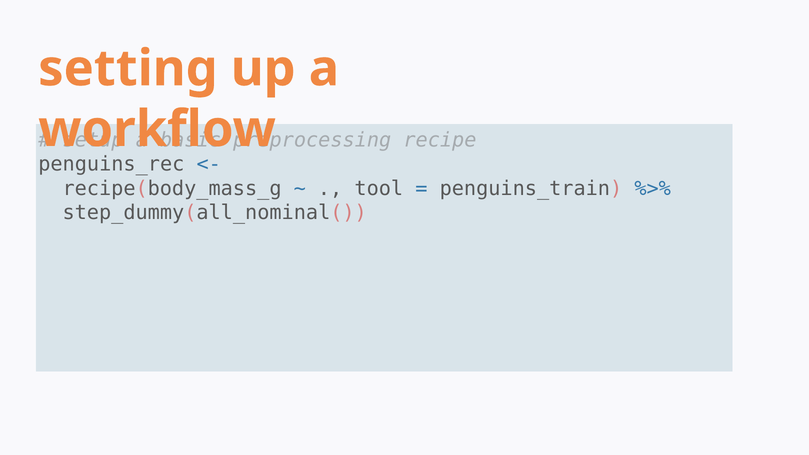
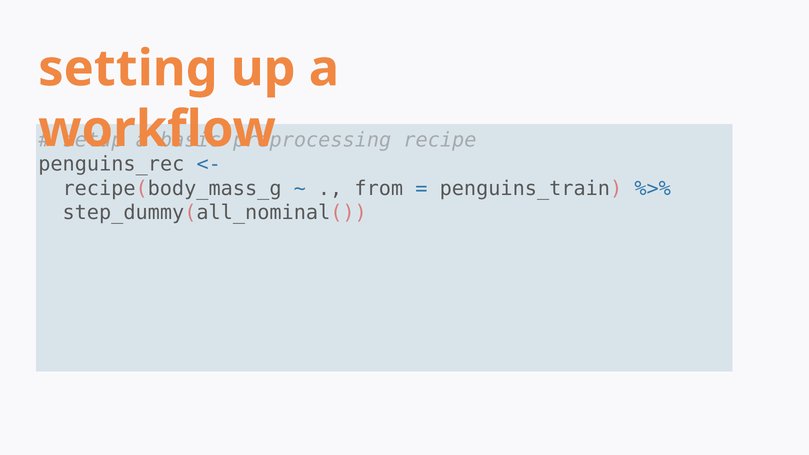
tool: tool -> from
